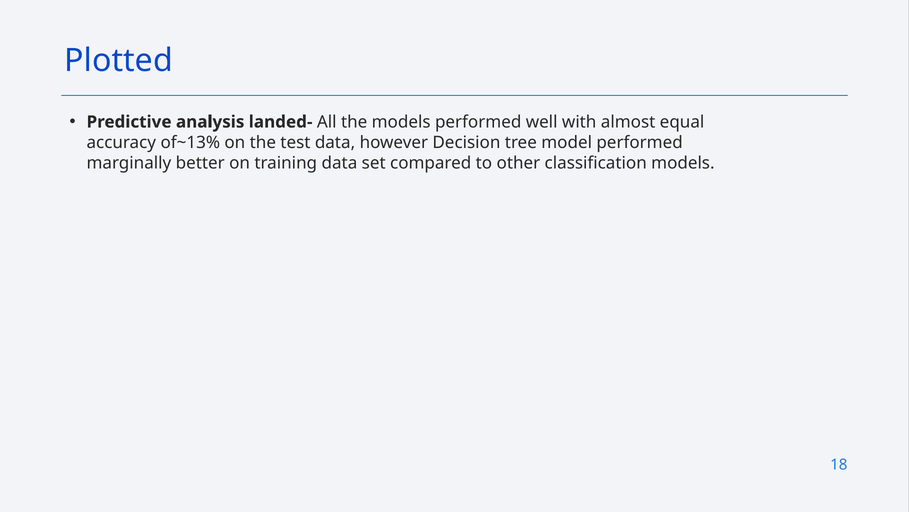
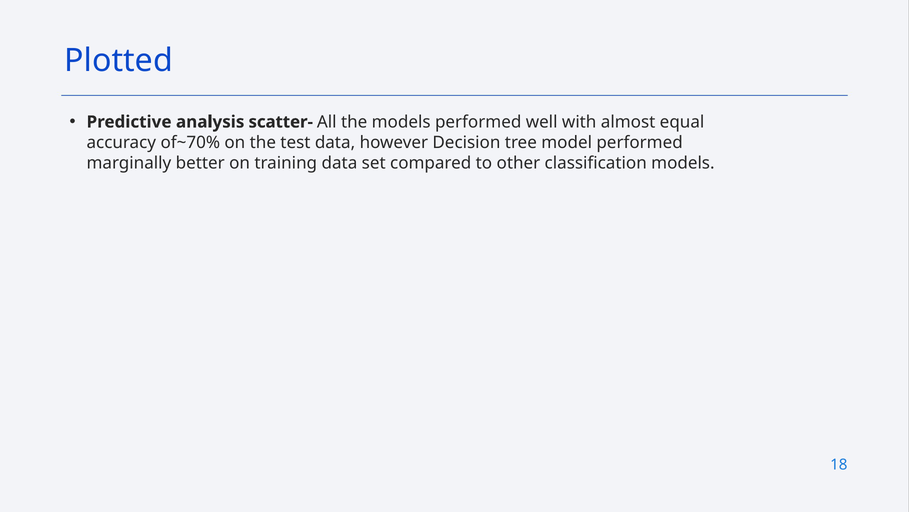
landed-: landed- -> scatter-
of~13%: of~13% -> of~70%
